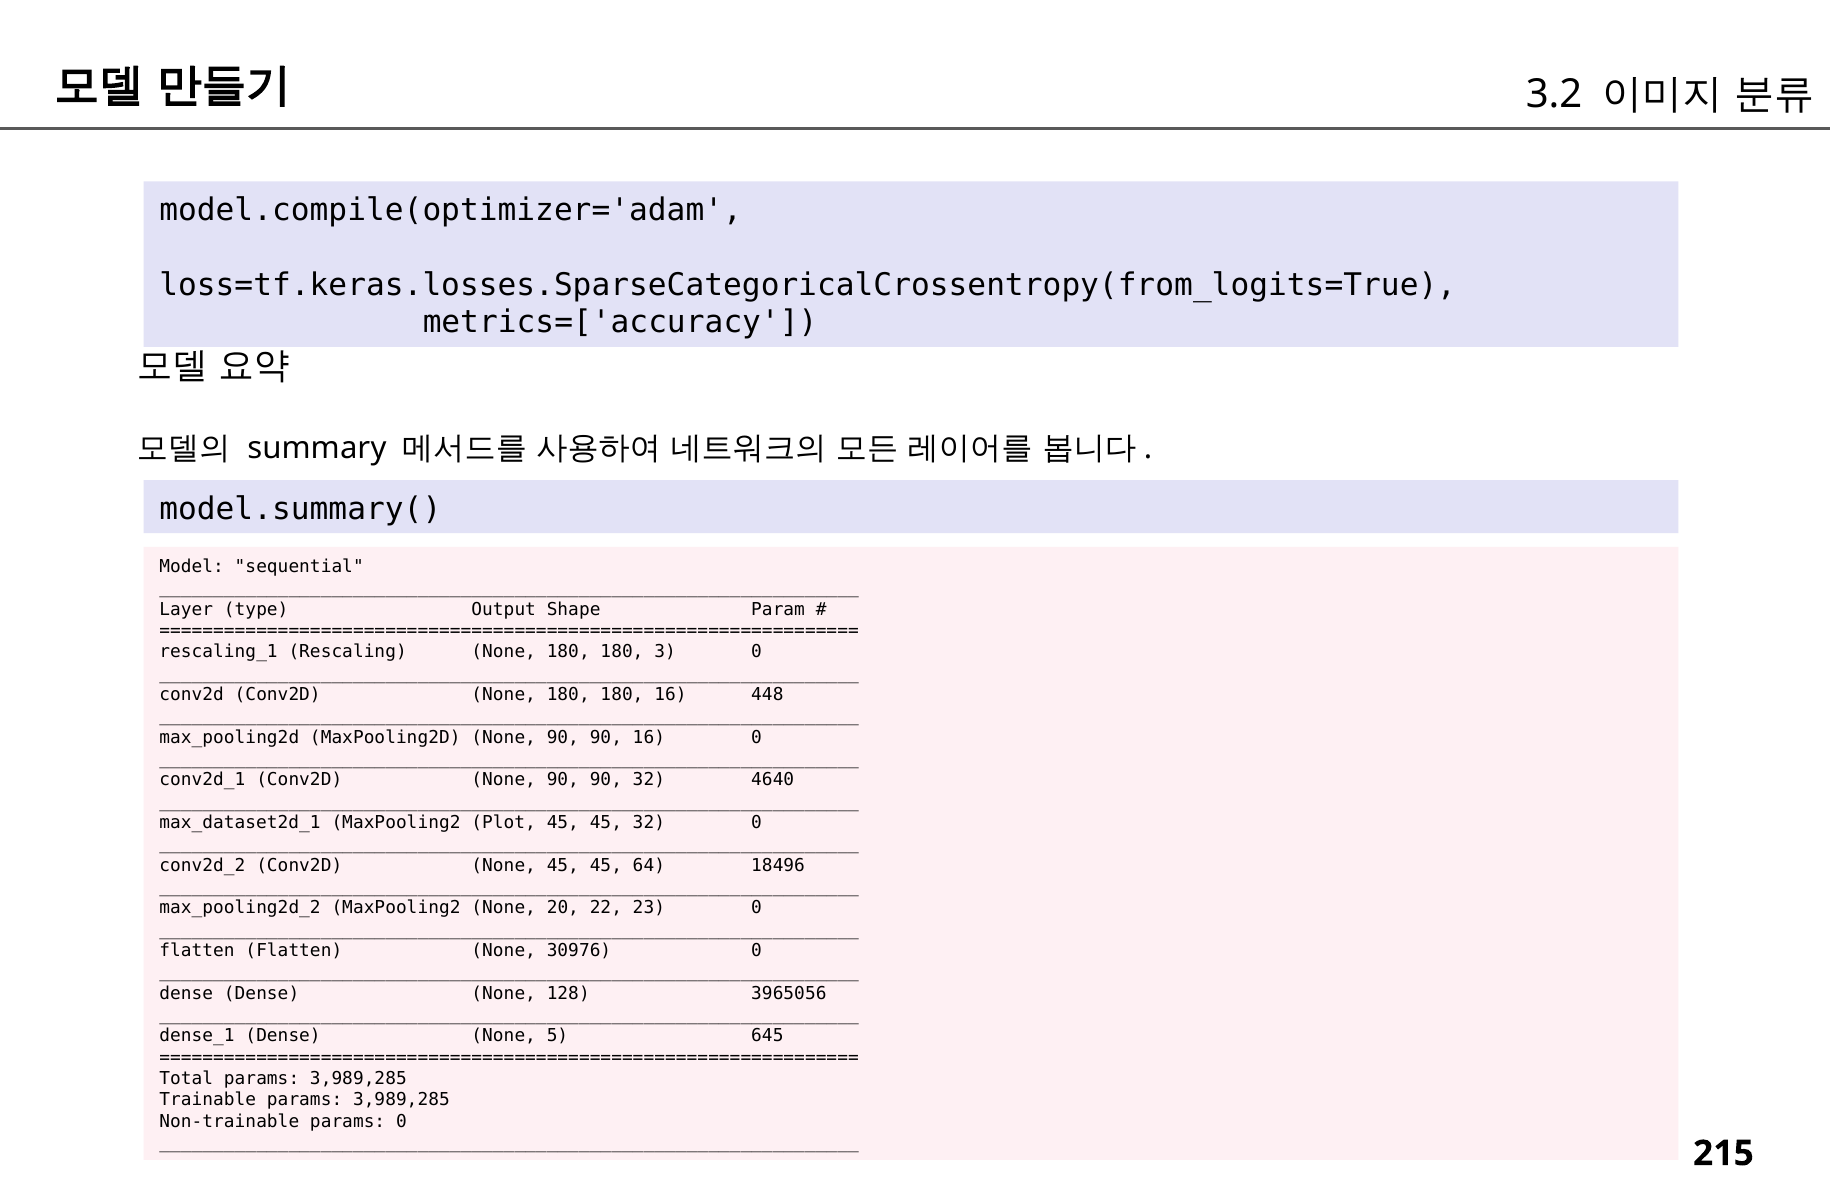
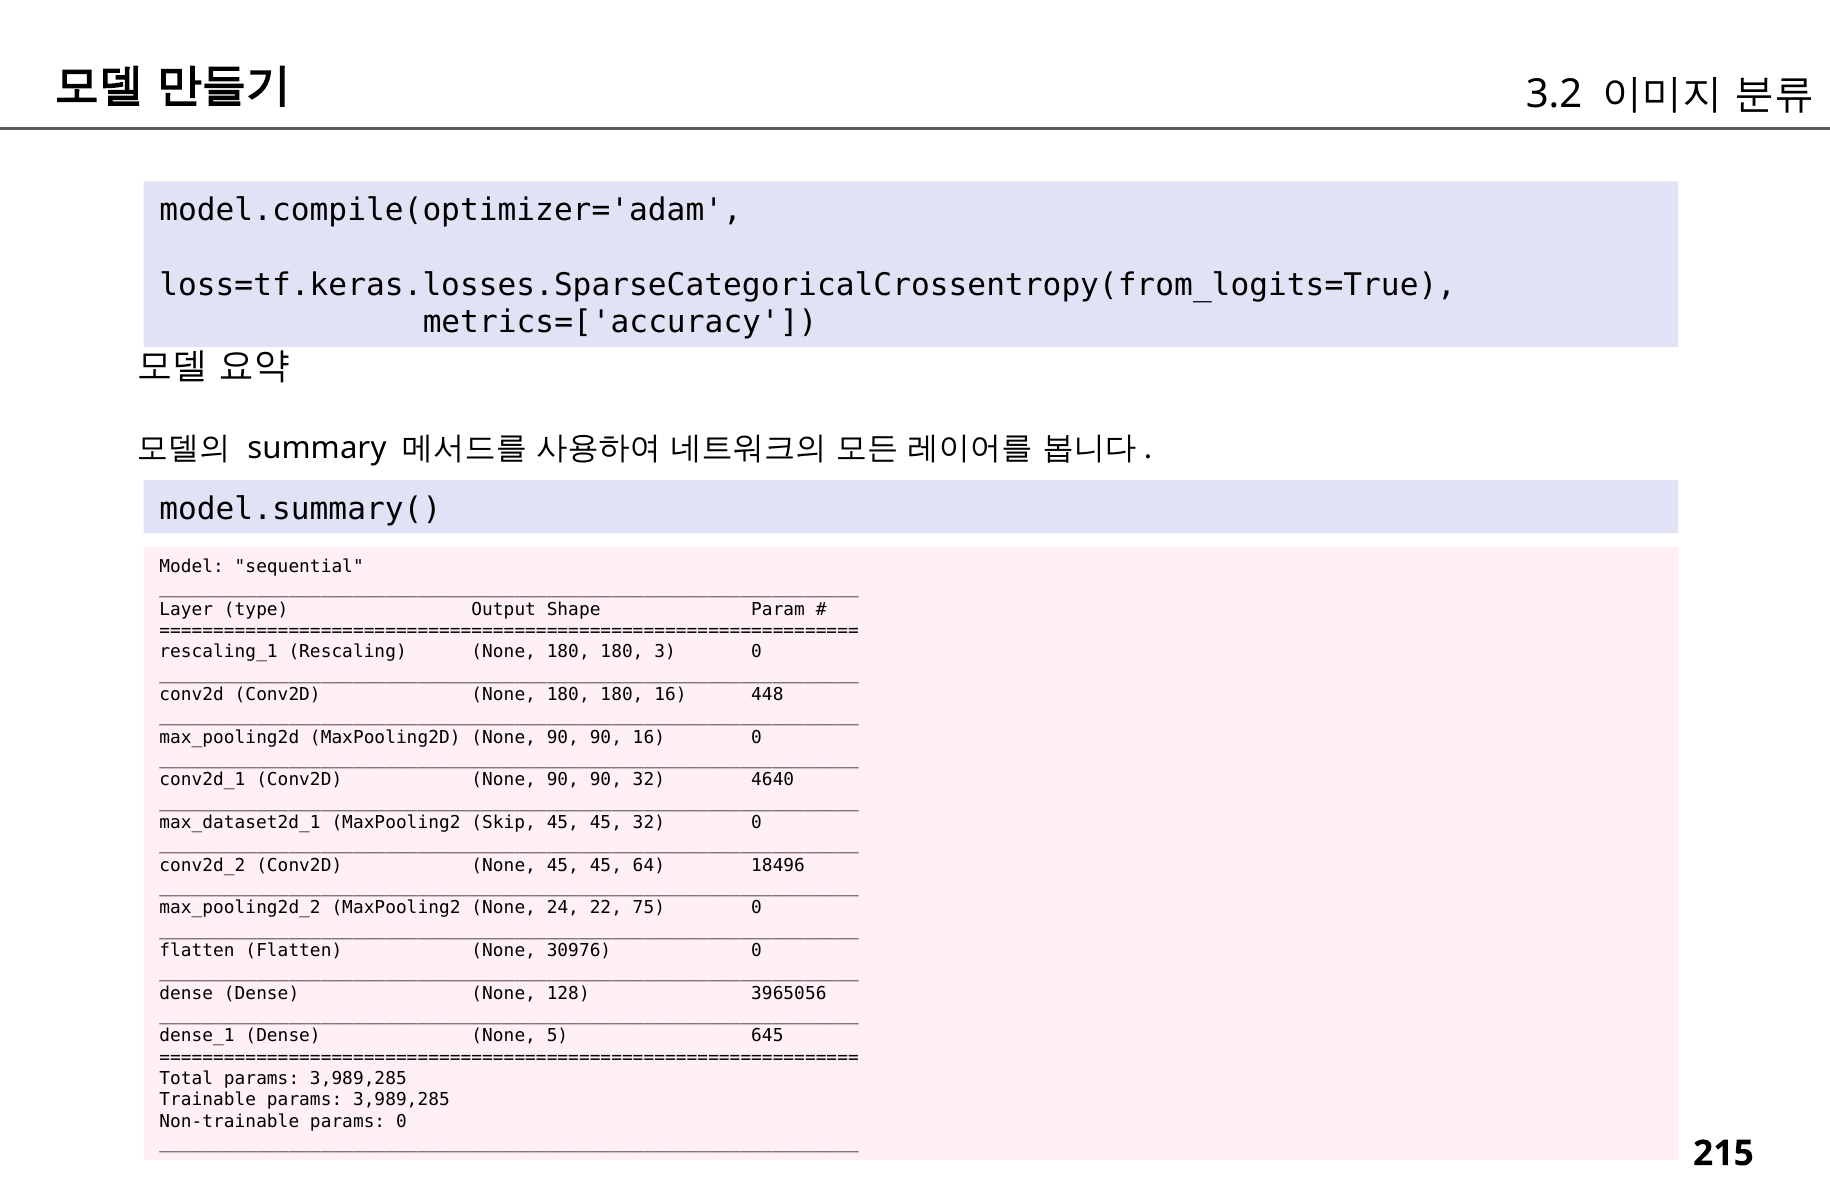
Plot: Plot -> Skip
20: 20 -> 24
23: 23 -> 75
